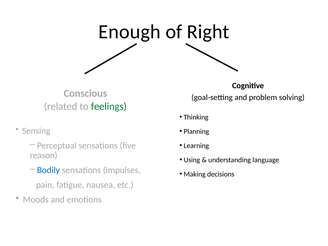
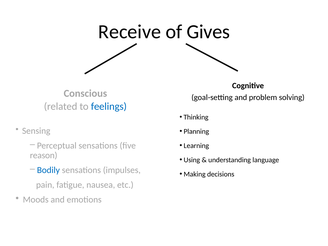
Enough: Enough -> Receive
Right: Right -> Gives
feelings colour: green -> blue
